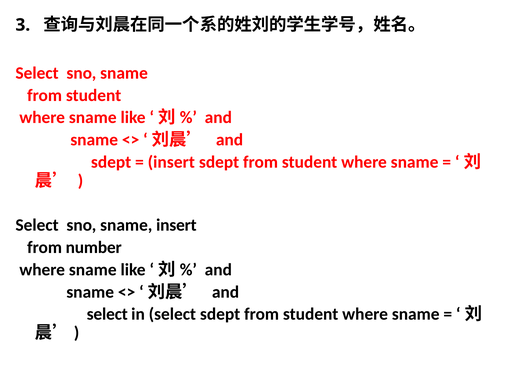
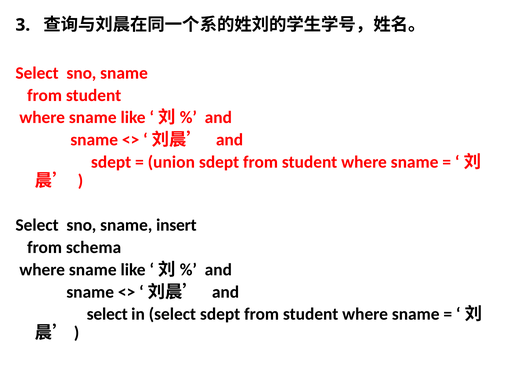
insert at (171, 162): insert -> union
number: number -> schema
